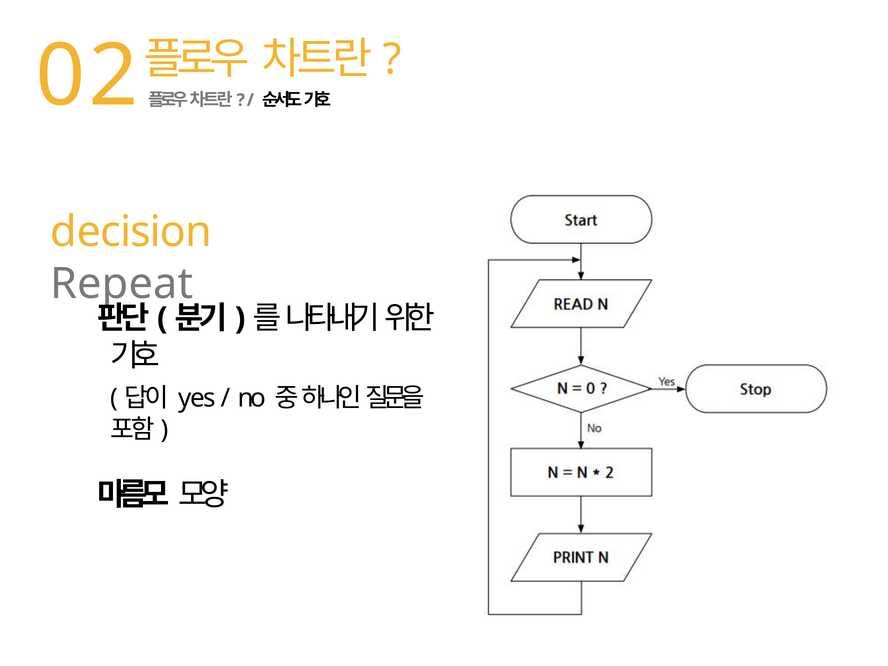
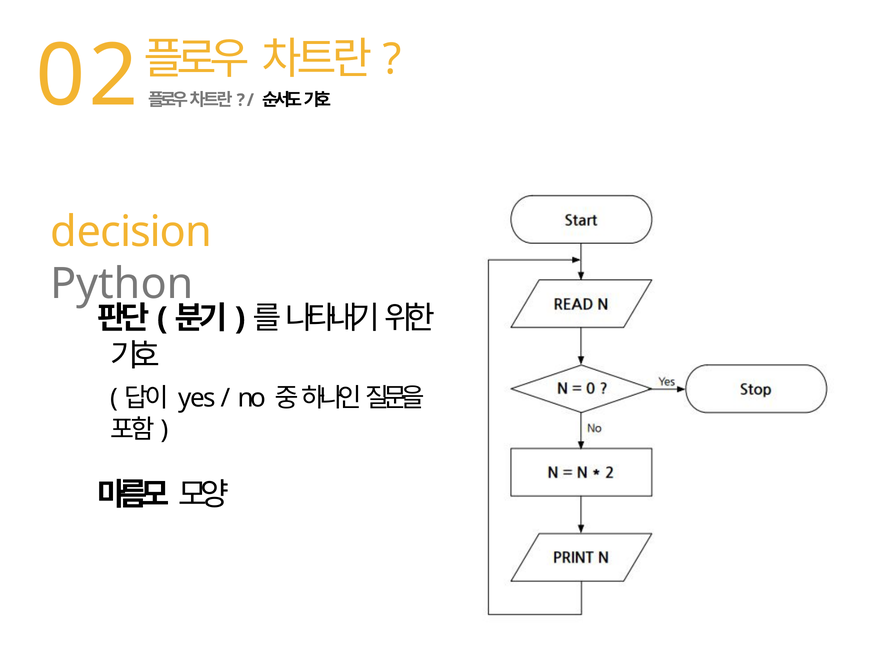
Repeat: Repeat -> Python
